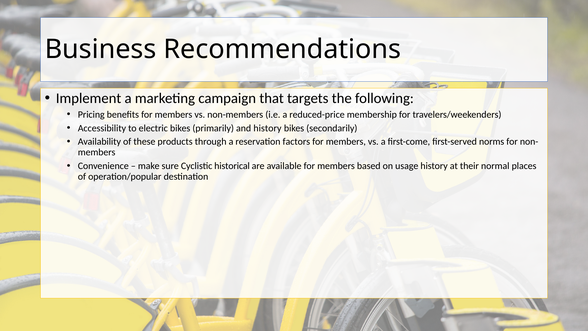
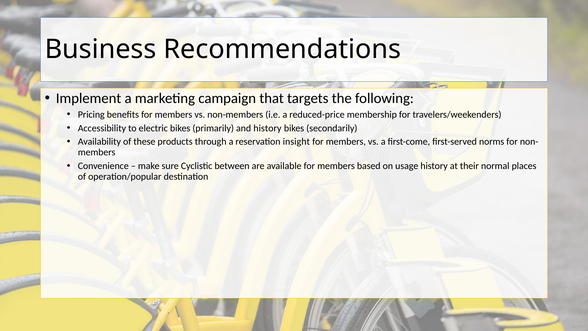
factors: factors -> insight
historical: historical -> between
